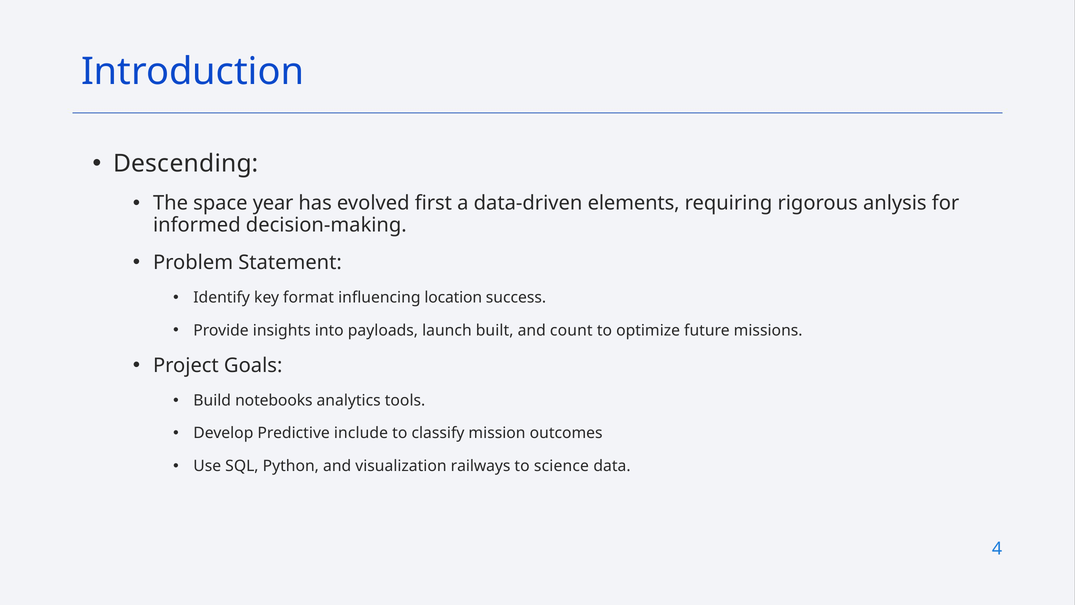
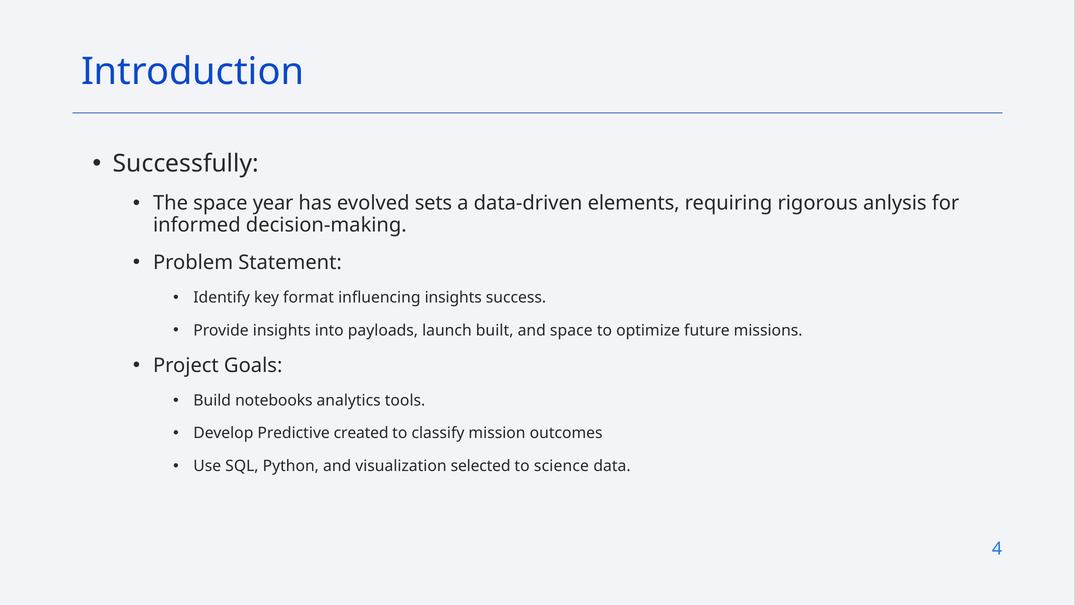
Descending: Descending -> Successfully
first: first -> sets
influencing location: location -> insights
and count: count -> space
include: include -> created
railways: railways -> selected
